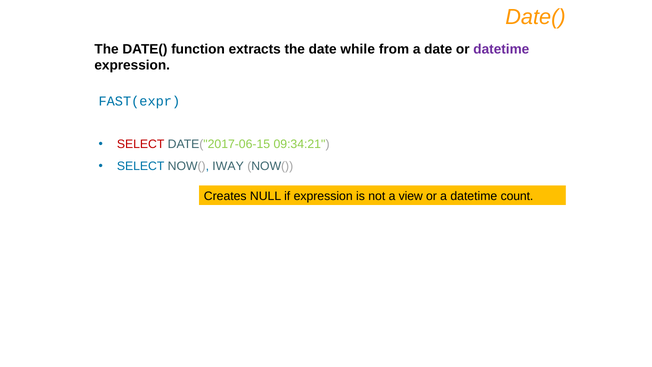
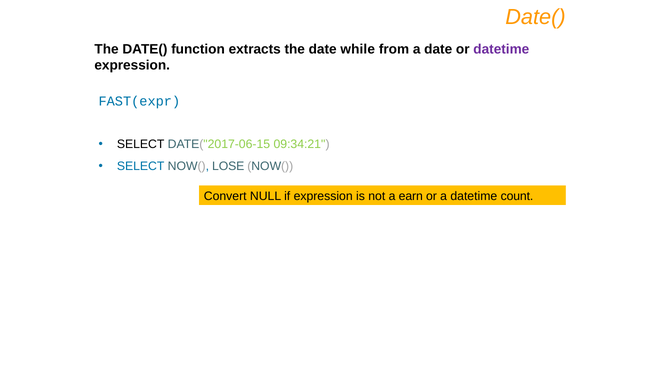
SELECT at (141, 144) colour: red -> black
IWAY: IWAY -> LOSE
Creates: Creates -> Convert
view: view -> earn
